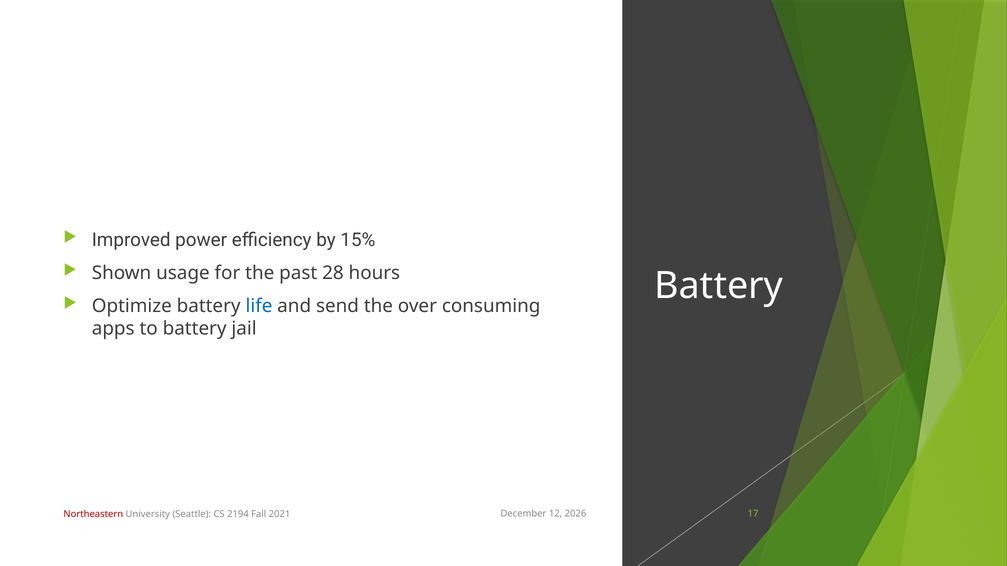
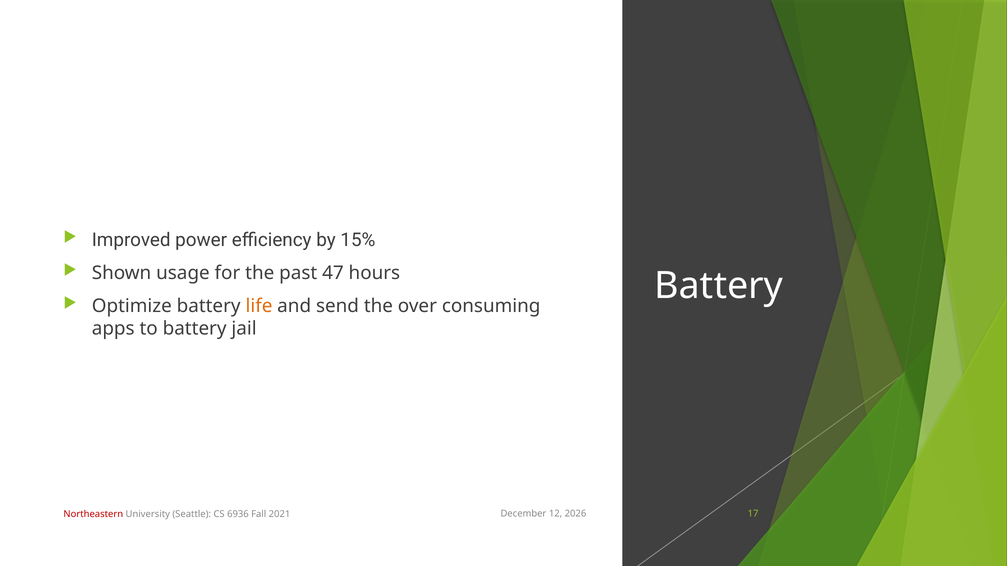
28: 28 -> 47
life colour: blue -> orange
2194: 2194 -> 6936
